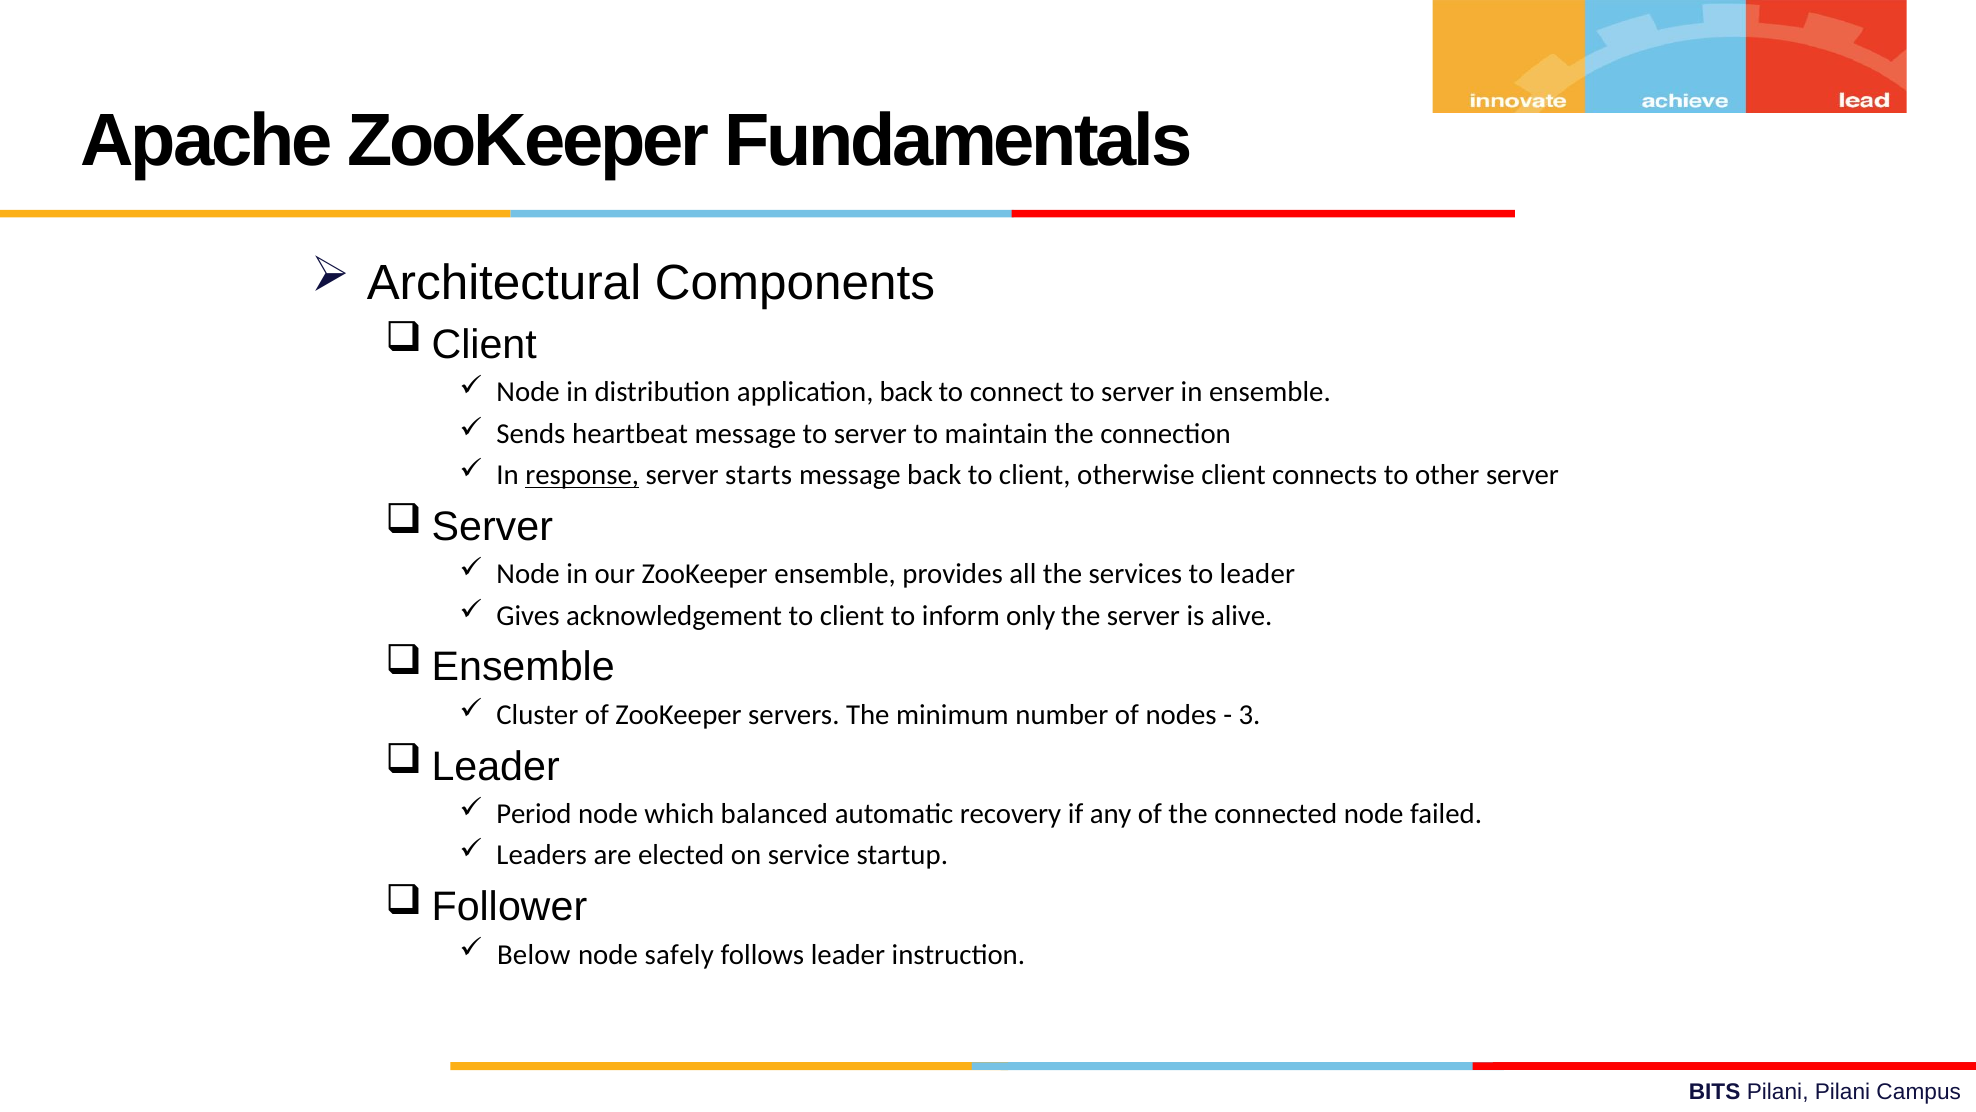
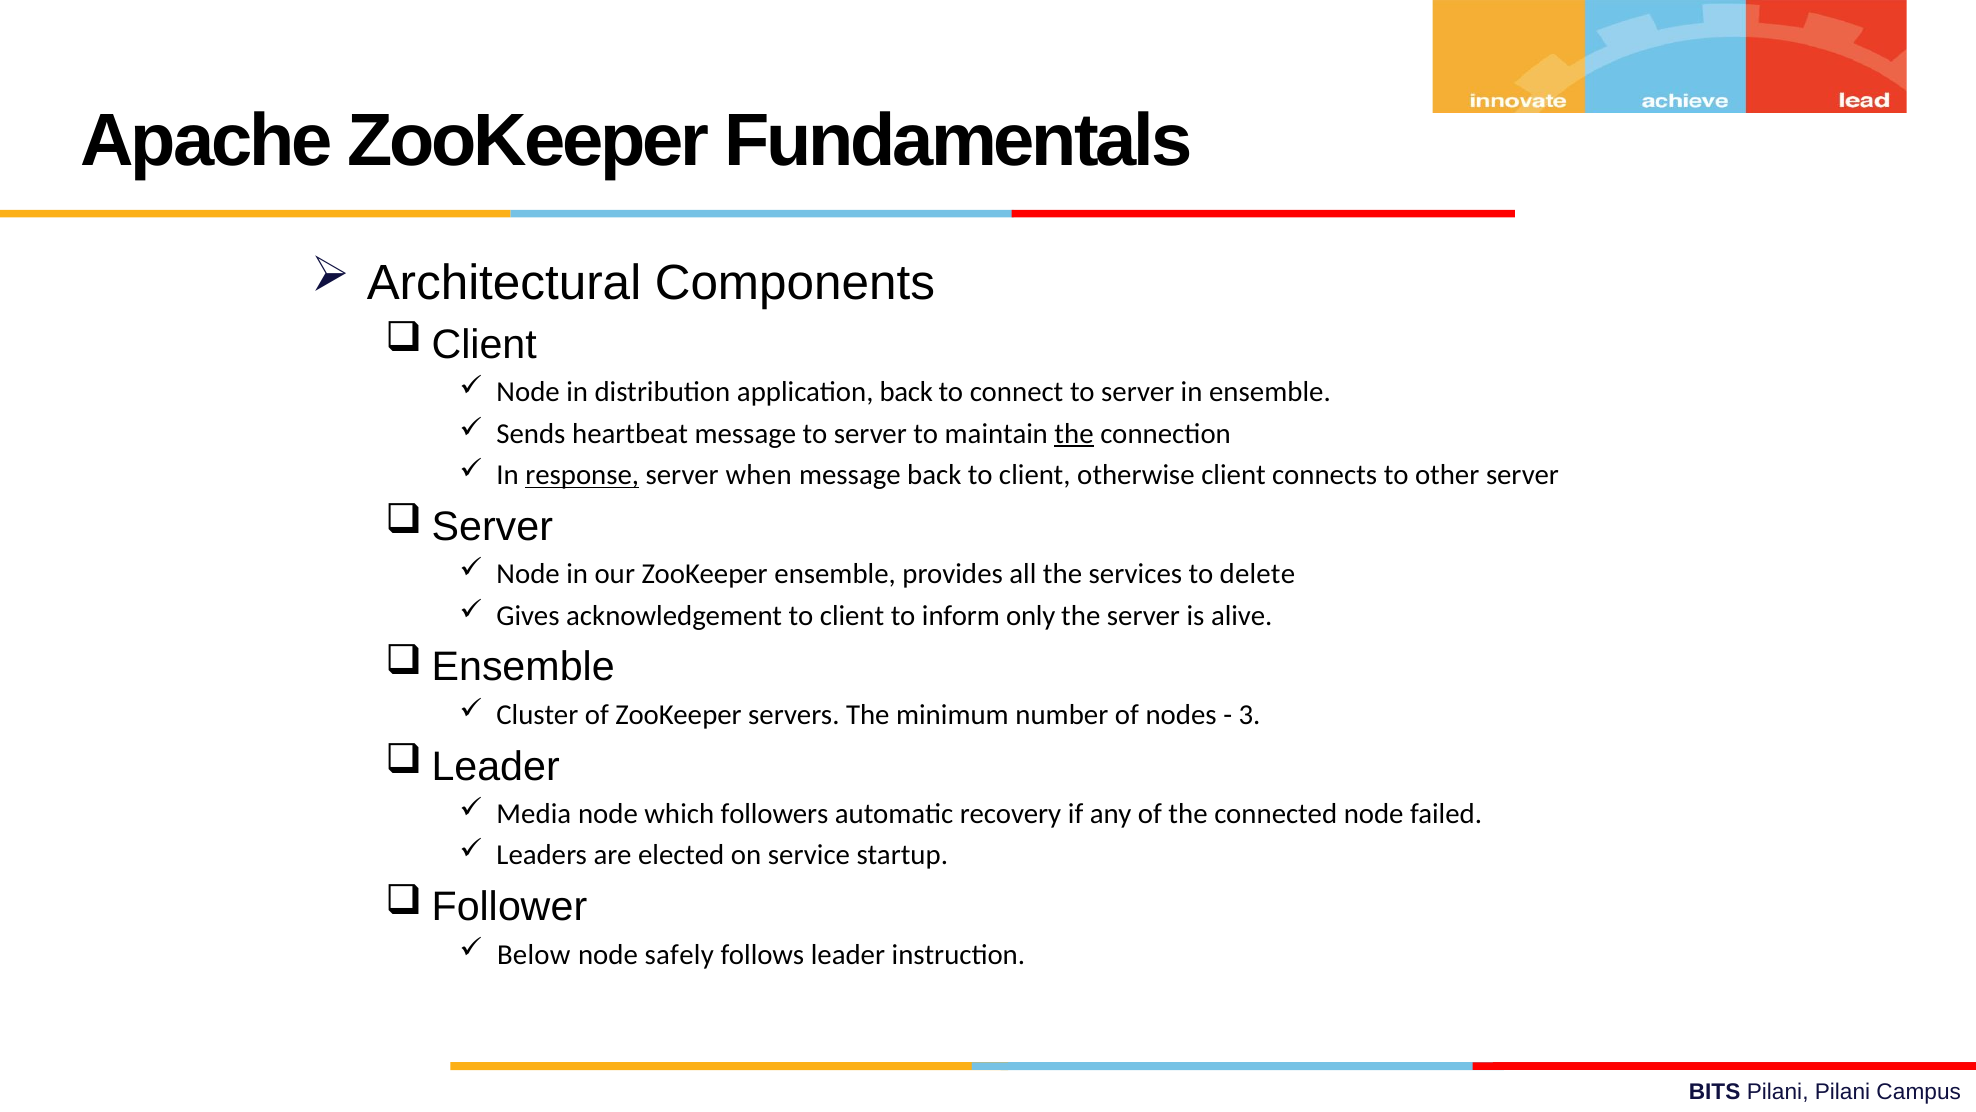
the at (1074, 434) underline: none -> present
starts: starts -> when
to leader: leader -> delete
Period: Period -> Media
balanced: balanced -> followers
